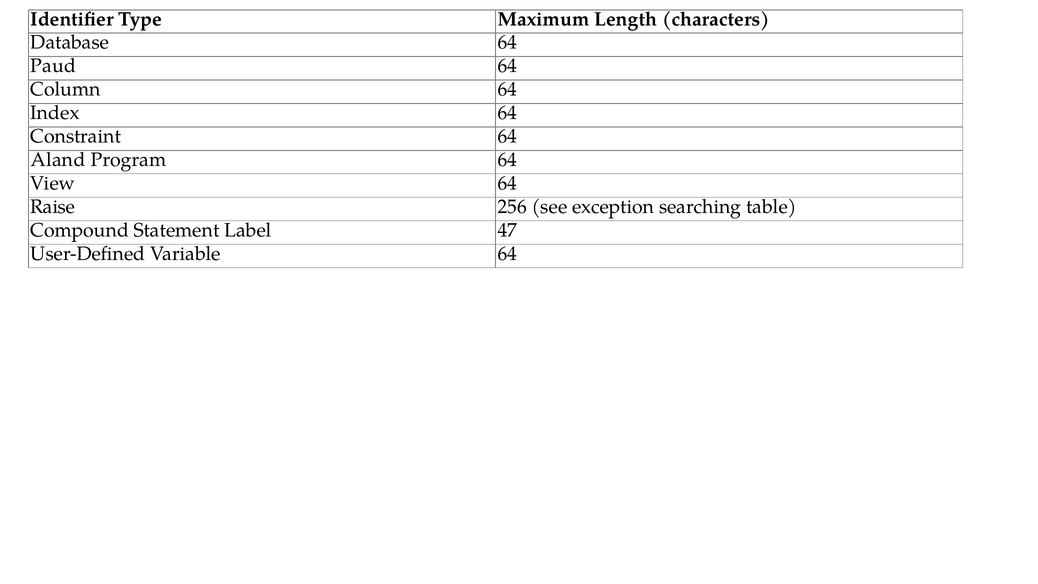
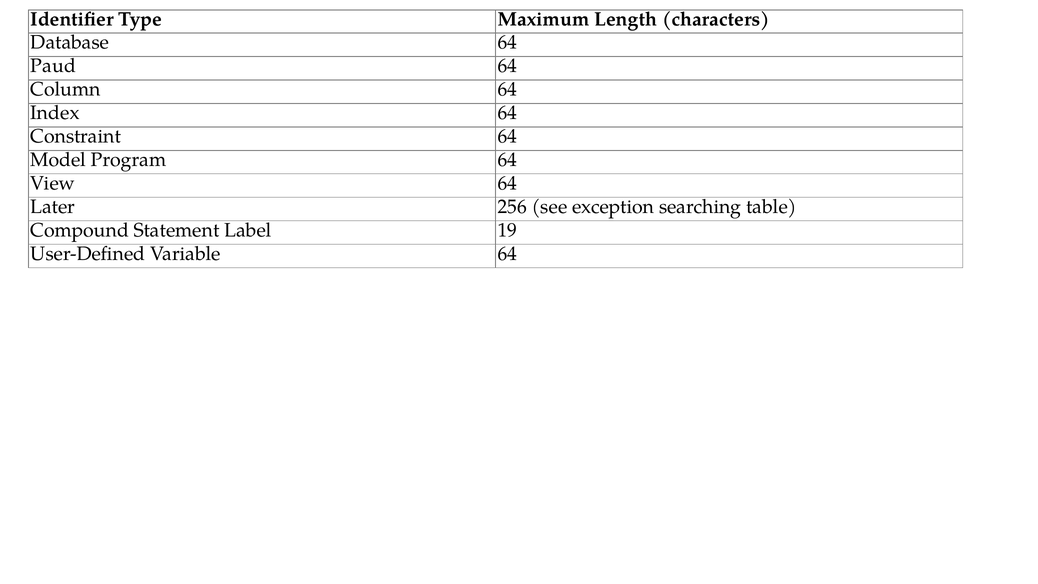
Aland: Aland -> Model
Raise: Raise -> Later
47: 47 -> 19
